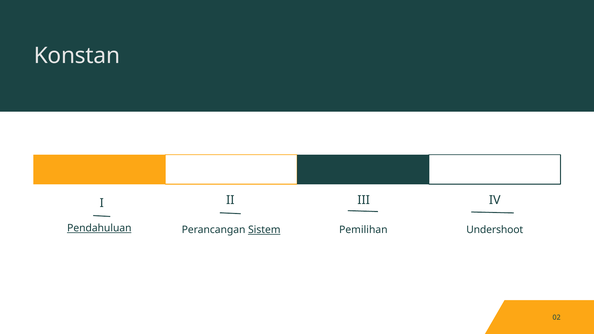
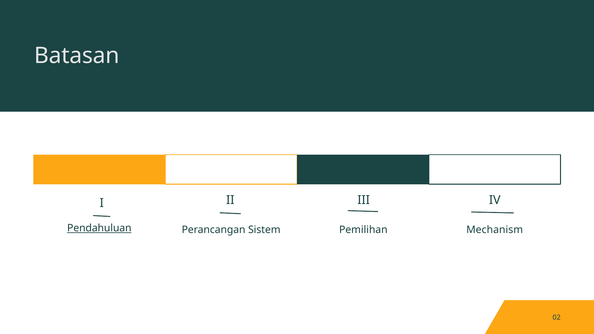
Konstan: Konstan -> Batasan
Sistem underline: present -> none
Undershoot: Undershoot -> Mechanism
